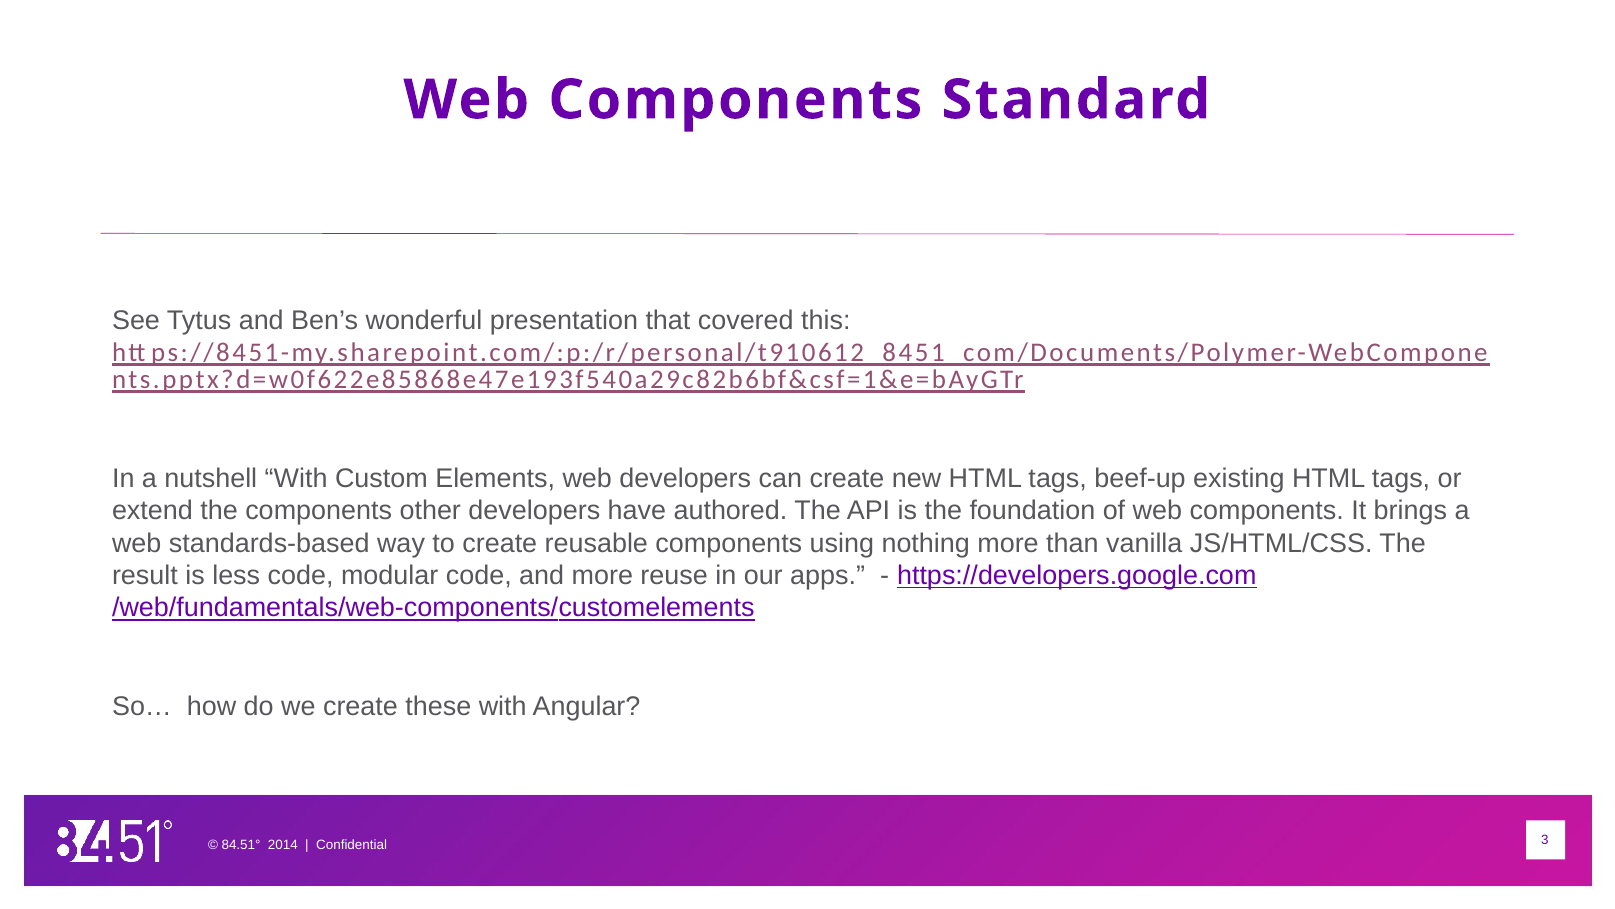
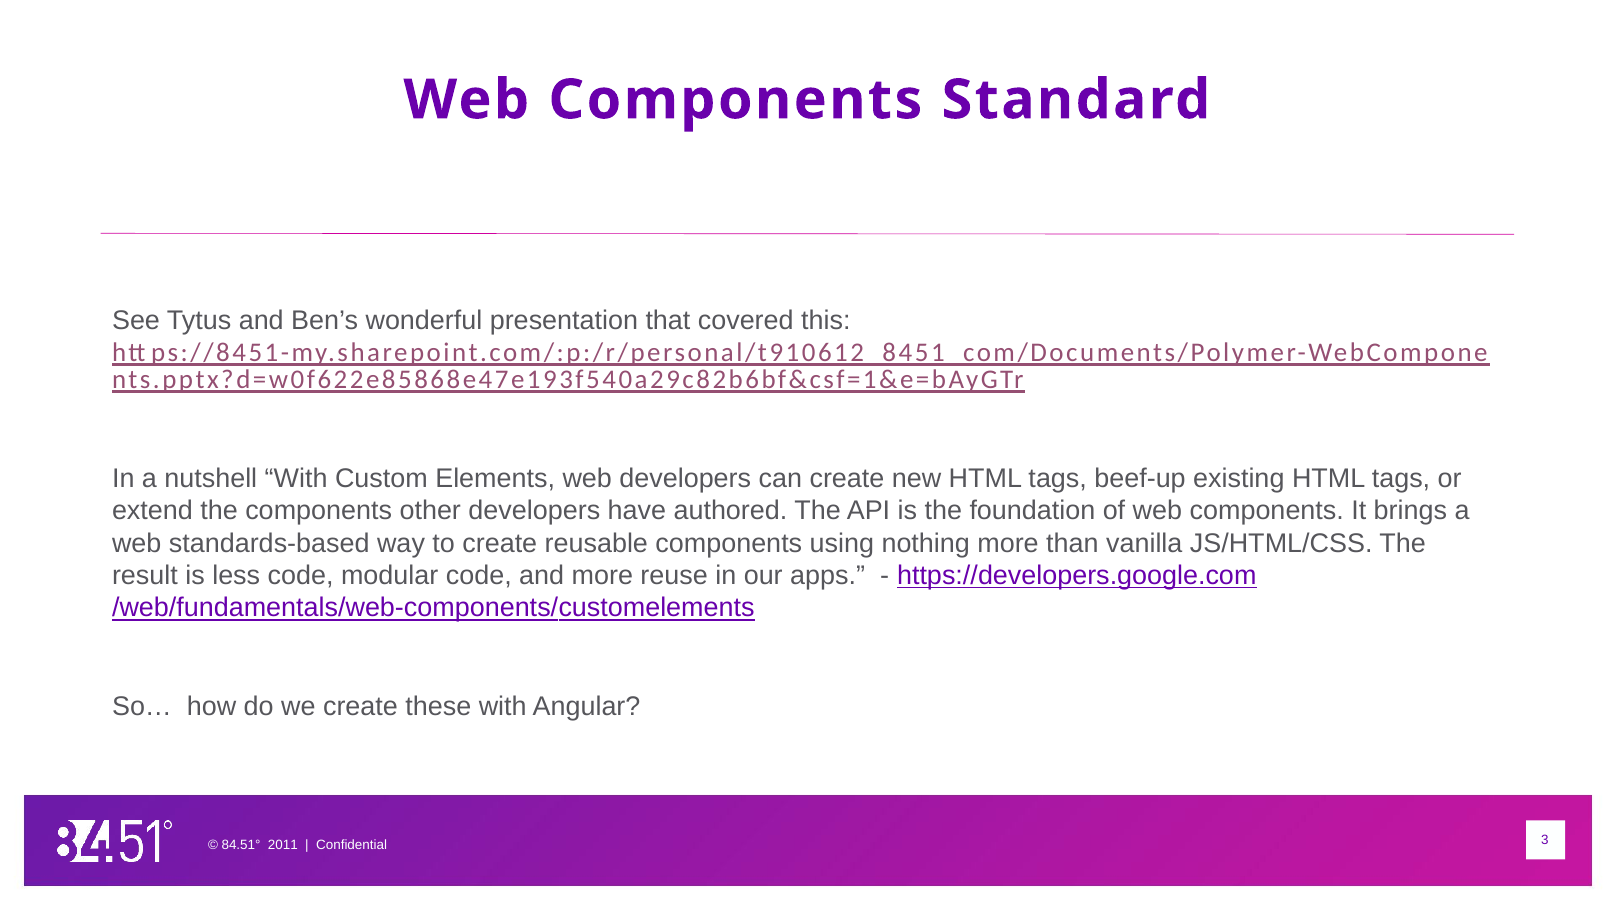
2014: 2014 -> 2011
